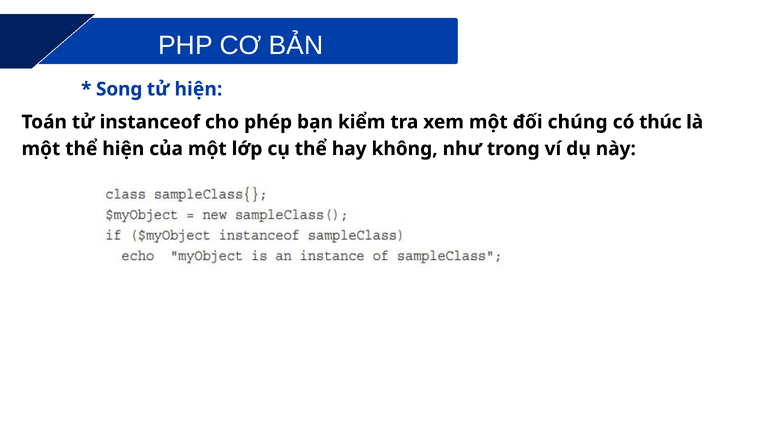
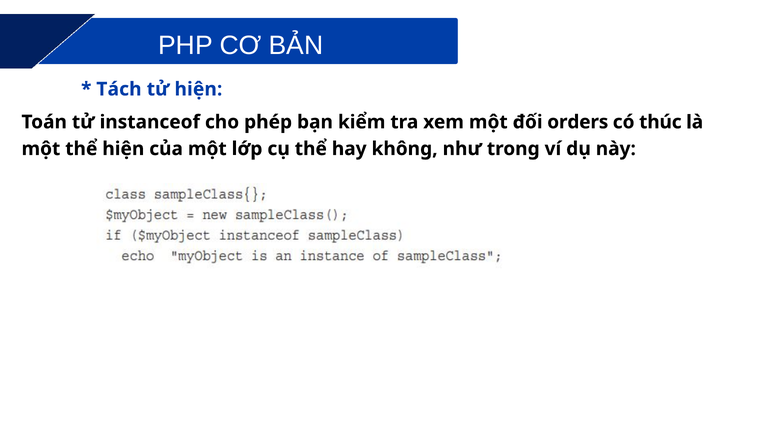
Song: Song -> Tách
chúng: chúng -> orders
